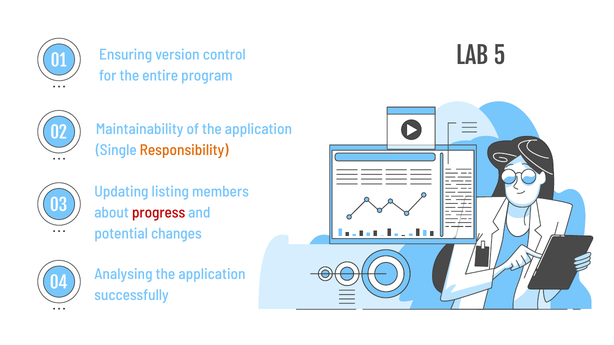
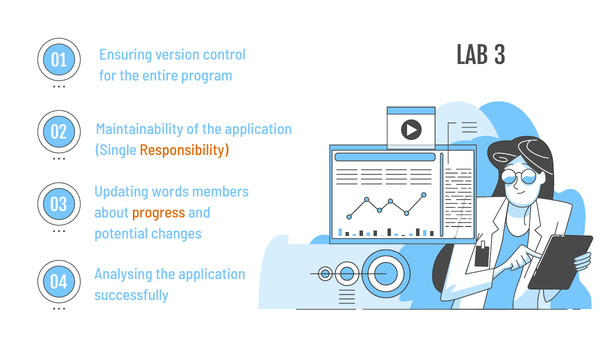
5: 5 -> 3
listing: listing -> words
progress colour: red -> orange
